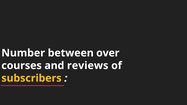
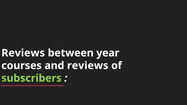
Number at (23, 53): Number -> Reviews
over: over -> year
subscribers colour: yellow -> light green
